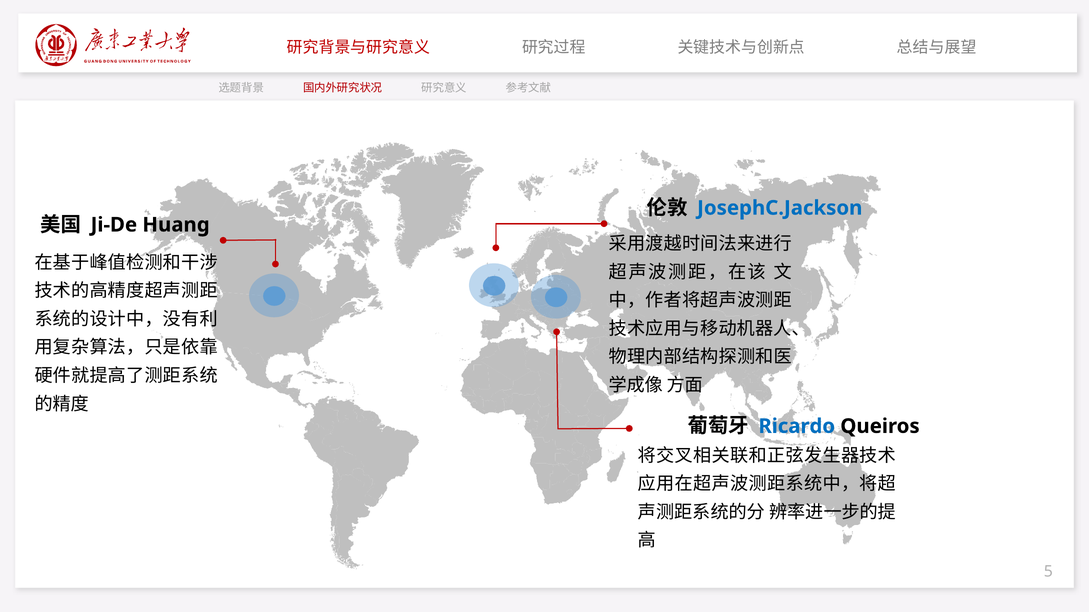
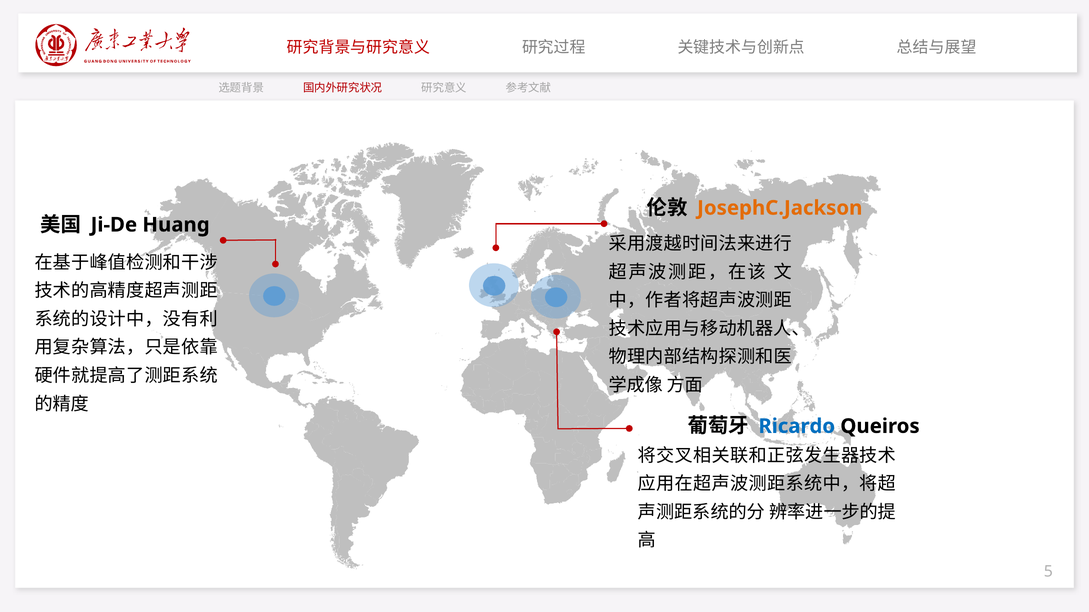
JosephC.Jackson colour: blue -> orange
